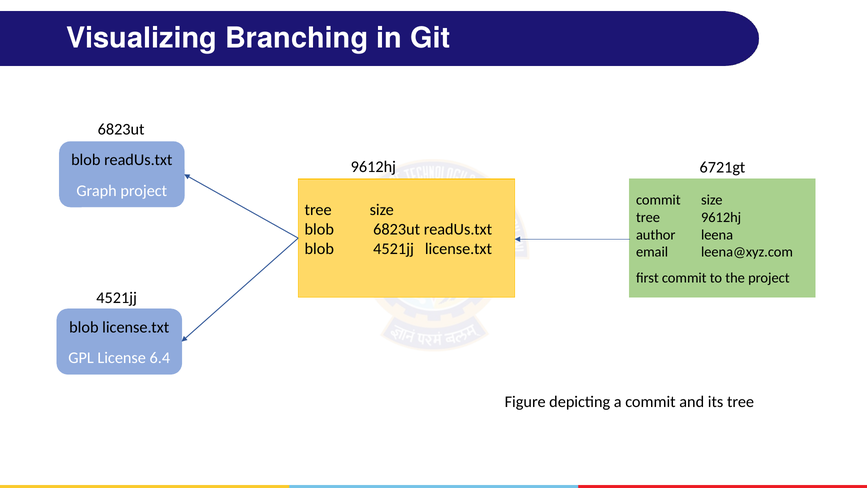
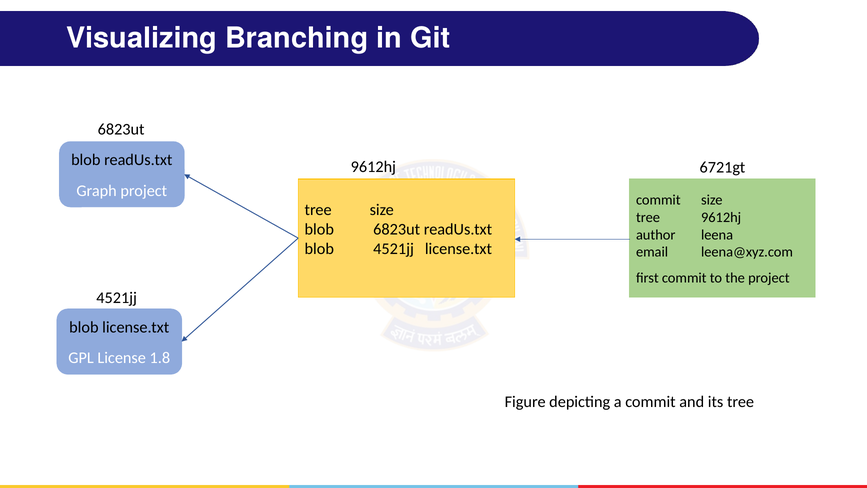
6.4: 6.4 -> 1.8
